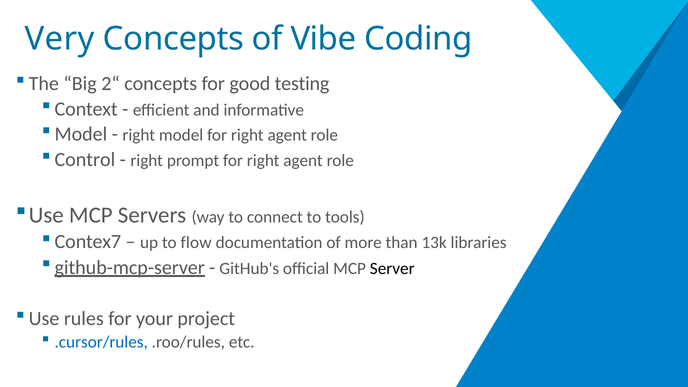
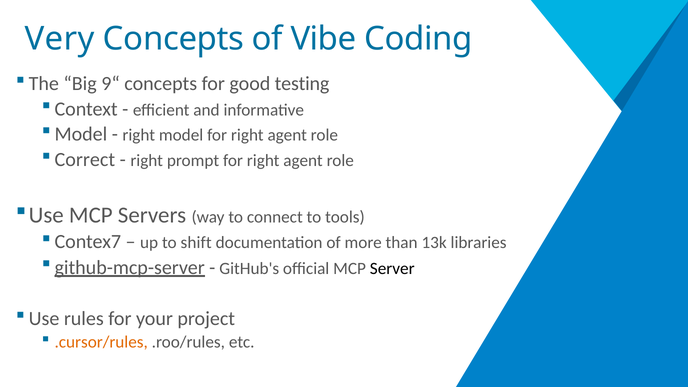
2“: 2“ -> 9“
Control: Control -> Correct
flow: flow -> shift
.cursor/rules colour: blue -> orange
